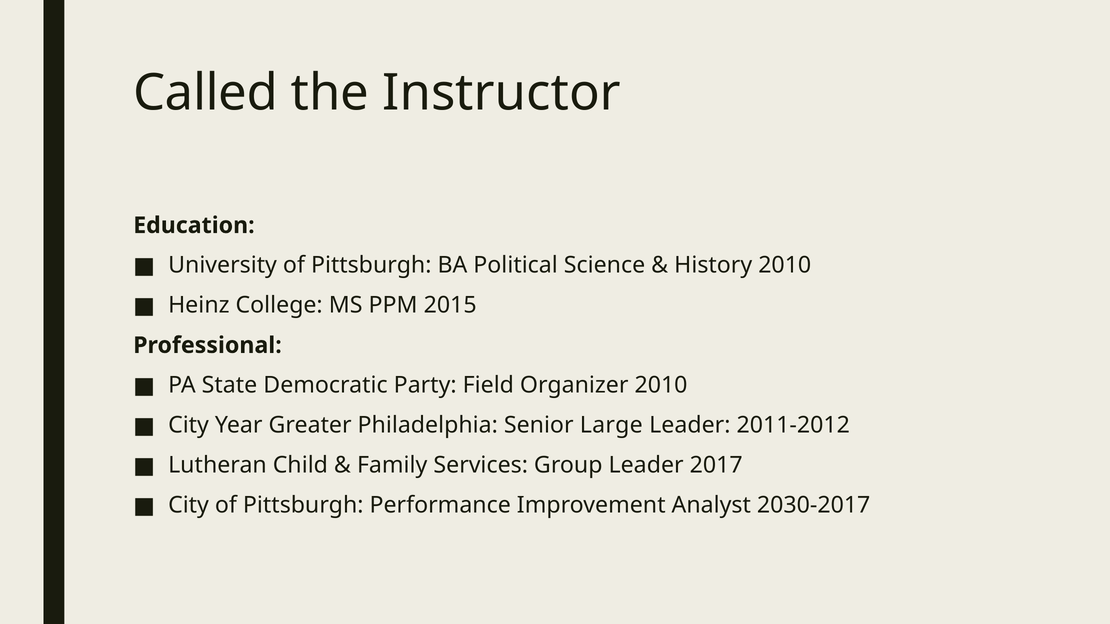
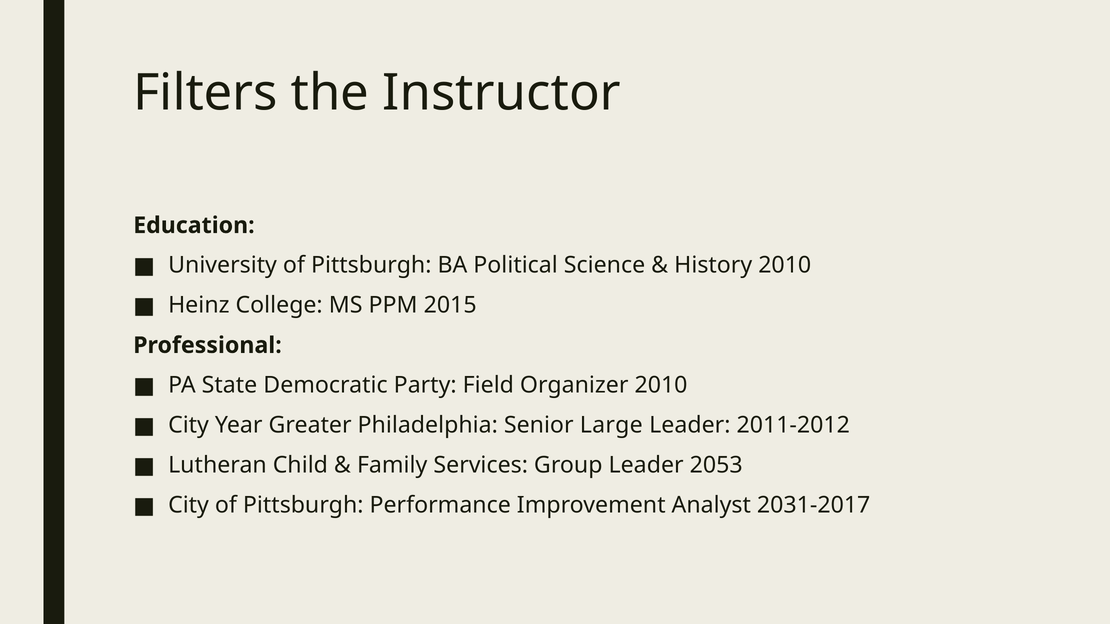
Called: Called -> Filters
2017: 2017 -> 2053
2030-2017: 2030-2017 -> 2031-2017
